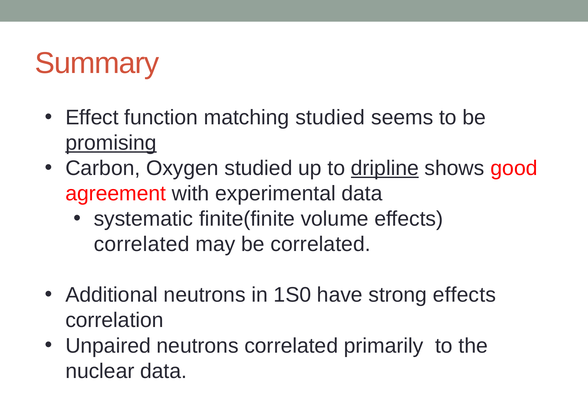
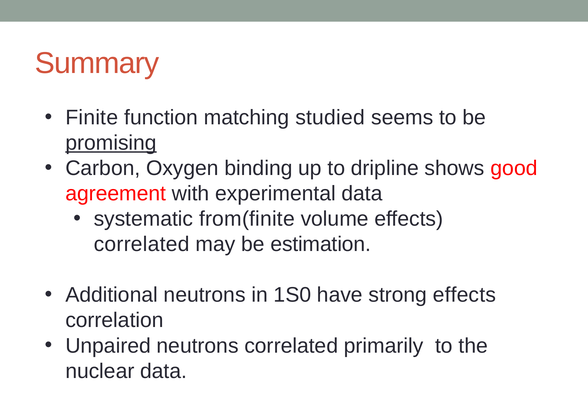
Effect: Effect -> Finite
Oxygen studied: studied -> binding
dripline underline: present -> none
finite(finite: finite(finite -> from(finite
be correlated: correlated -> estimation
